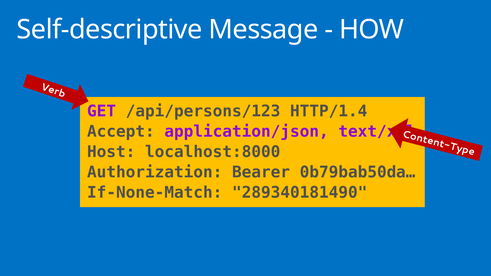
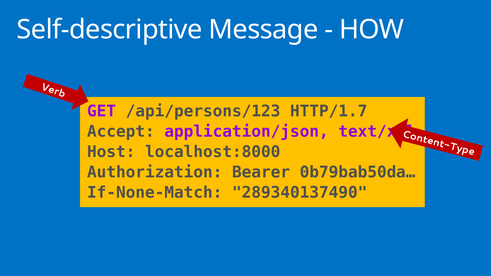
HTTP/1.4: HTTP/1.4 -> HTTP/1.7
289340181490: 289340181490 -> 289340137490
